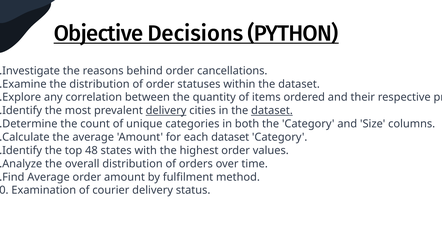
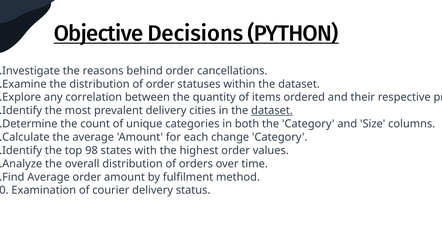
delivery at (166, 110) underline: present -> none
each dataset: dataset -> change
48: 48 -> 98
